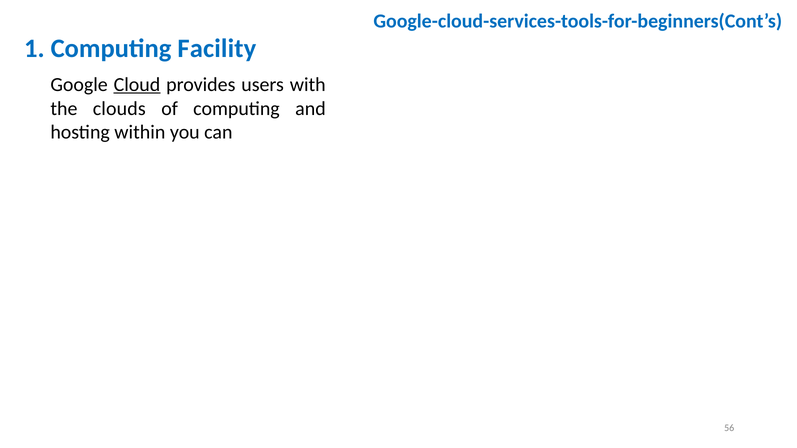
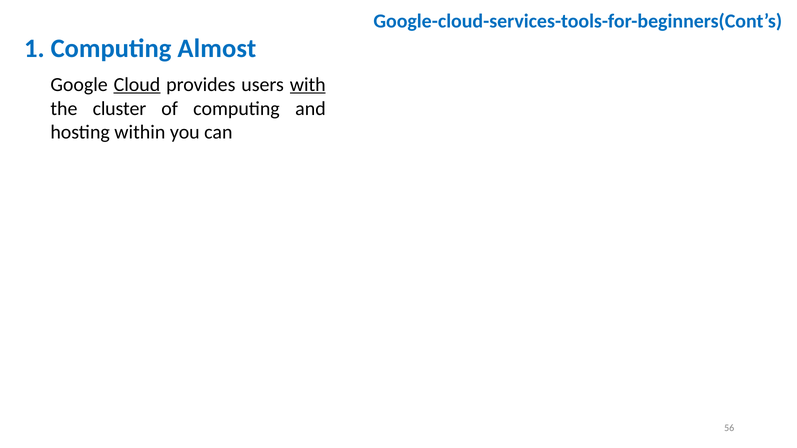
Facility: Facility -> Almost
with underline: none -> present
clouds: clouds -> cluster
